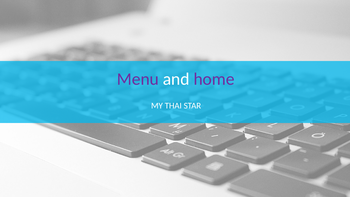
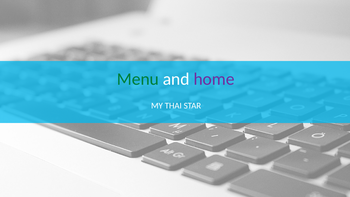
Menu colour: purple -> green
